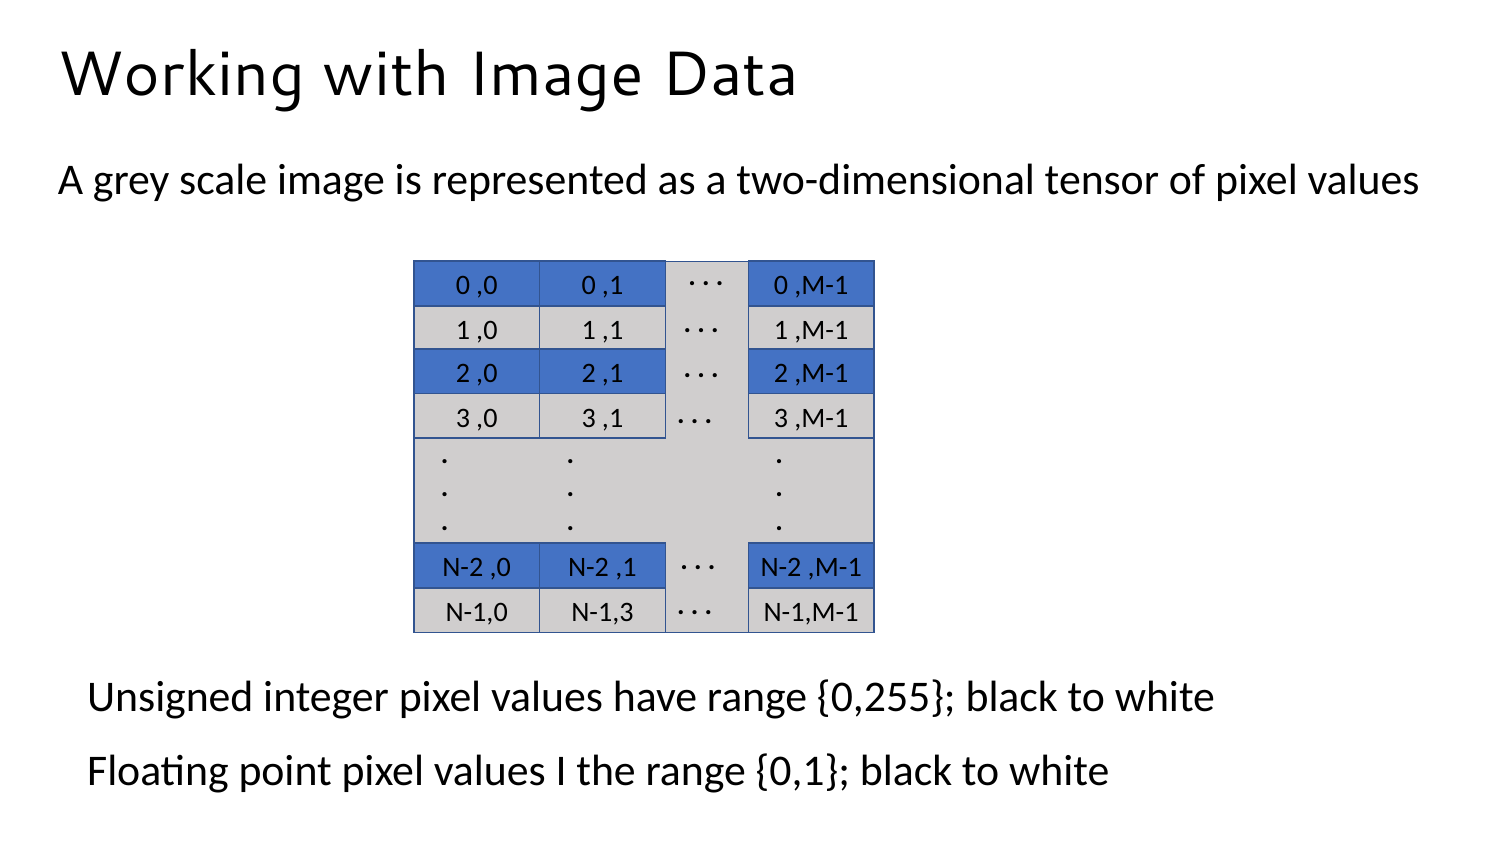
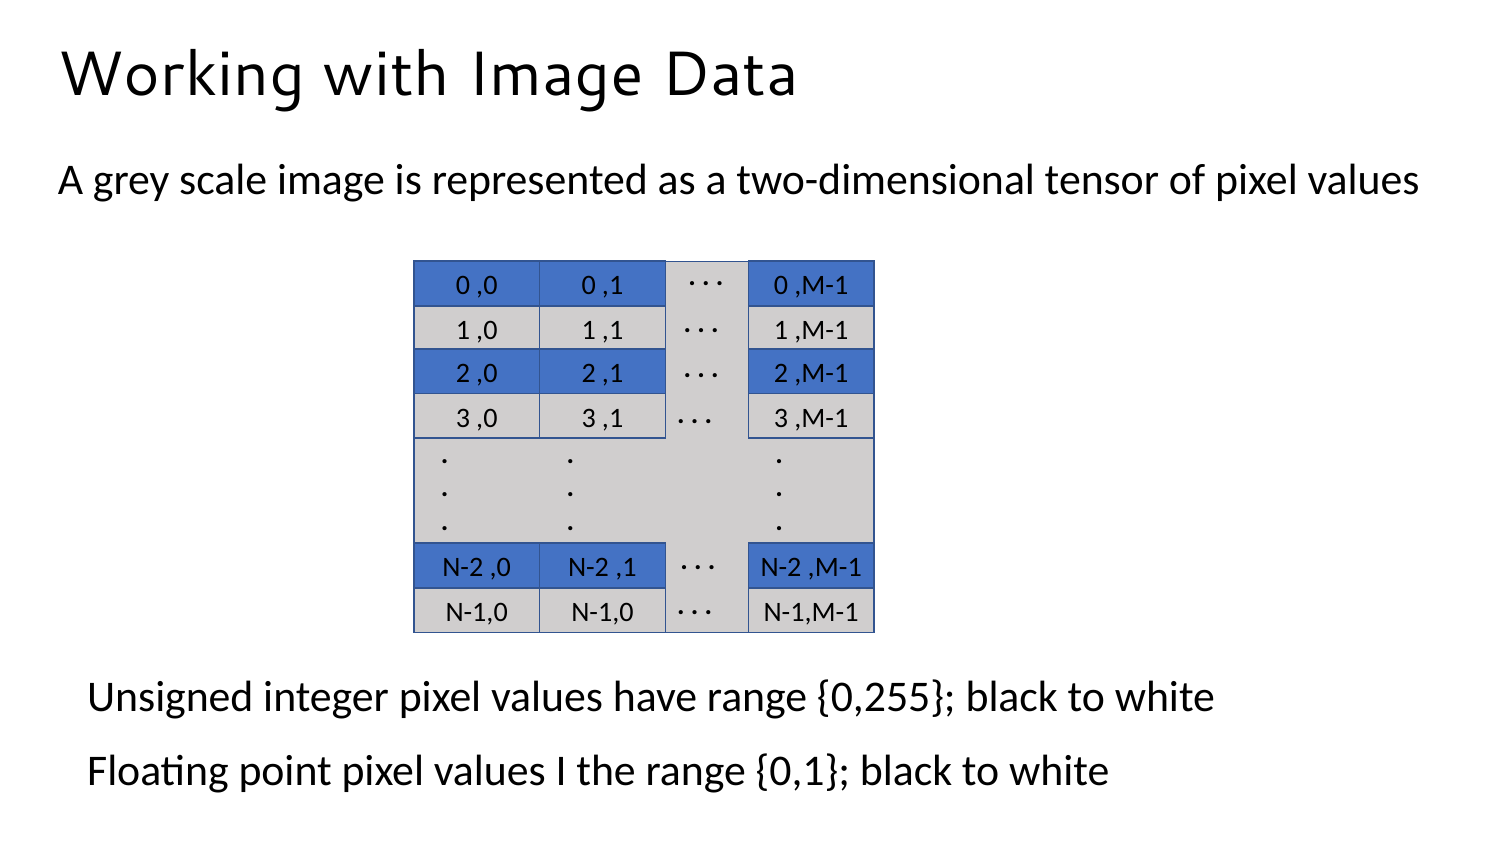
N-1,3 at (602, 612): N-1,3 -> N-1,0
